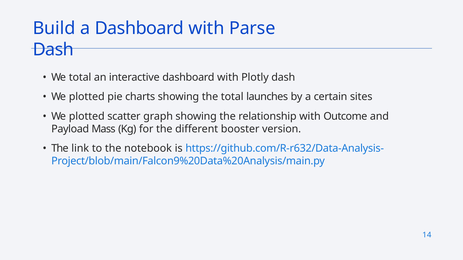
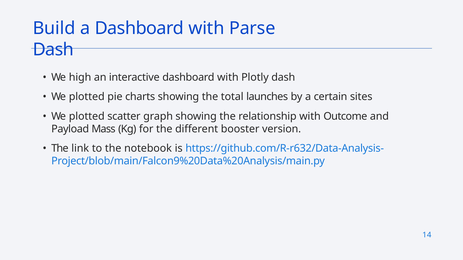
We total: total -> high
